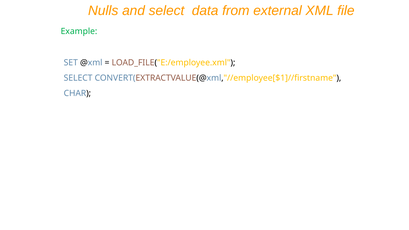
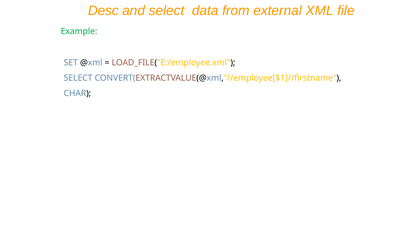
Nulls: Nulls -> Desc
